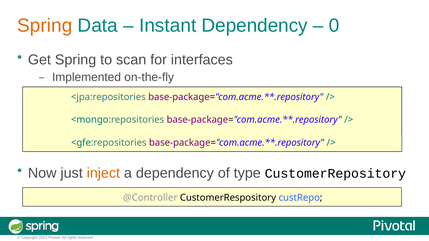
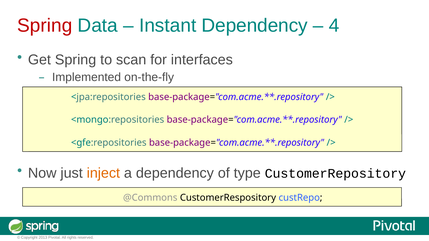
Spring at (45, 25) colour: orange -> red
0: 0 -> 4
@Controller: @Controller -> @Commons
